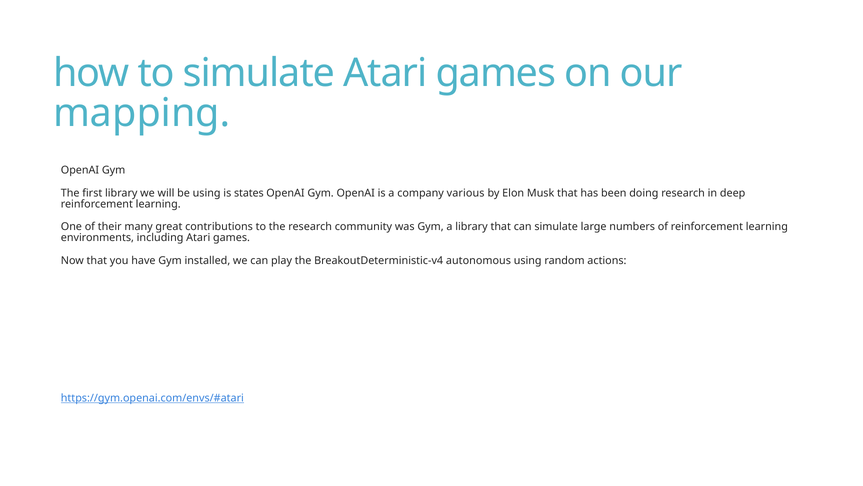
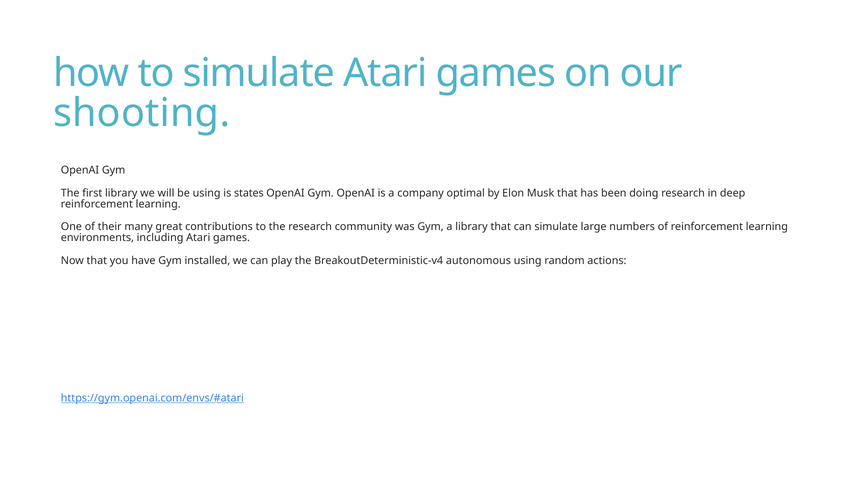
mapping: mapping -> shooting
various: various -> optimal
